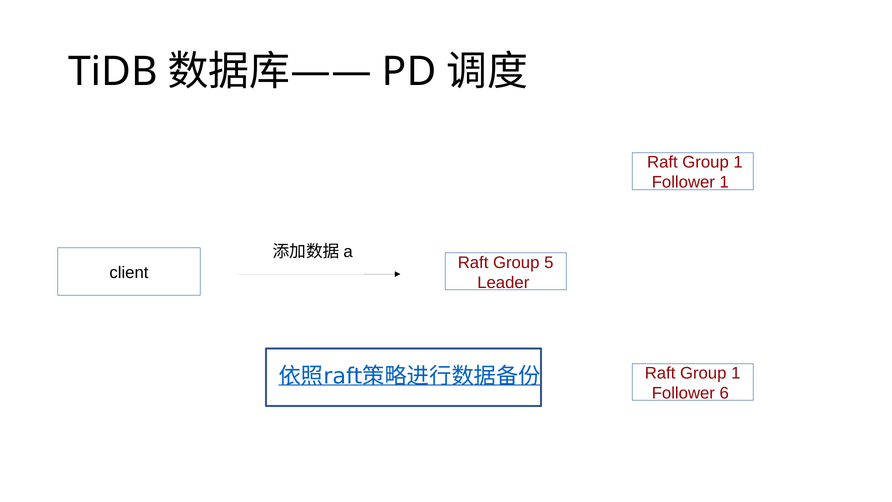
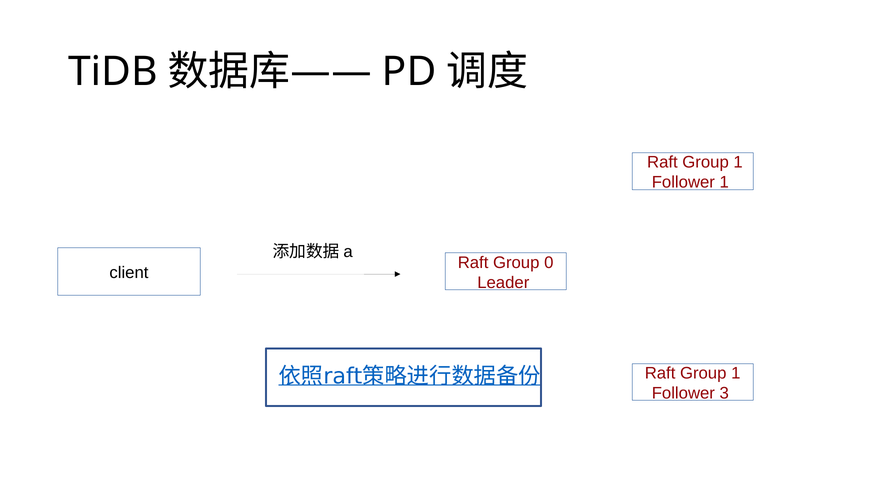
5: 5 -> 0
6: 6 -> 3
